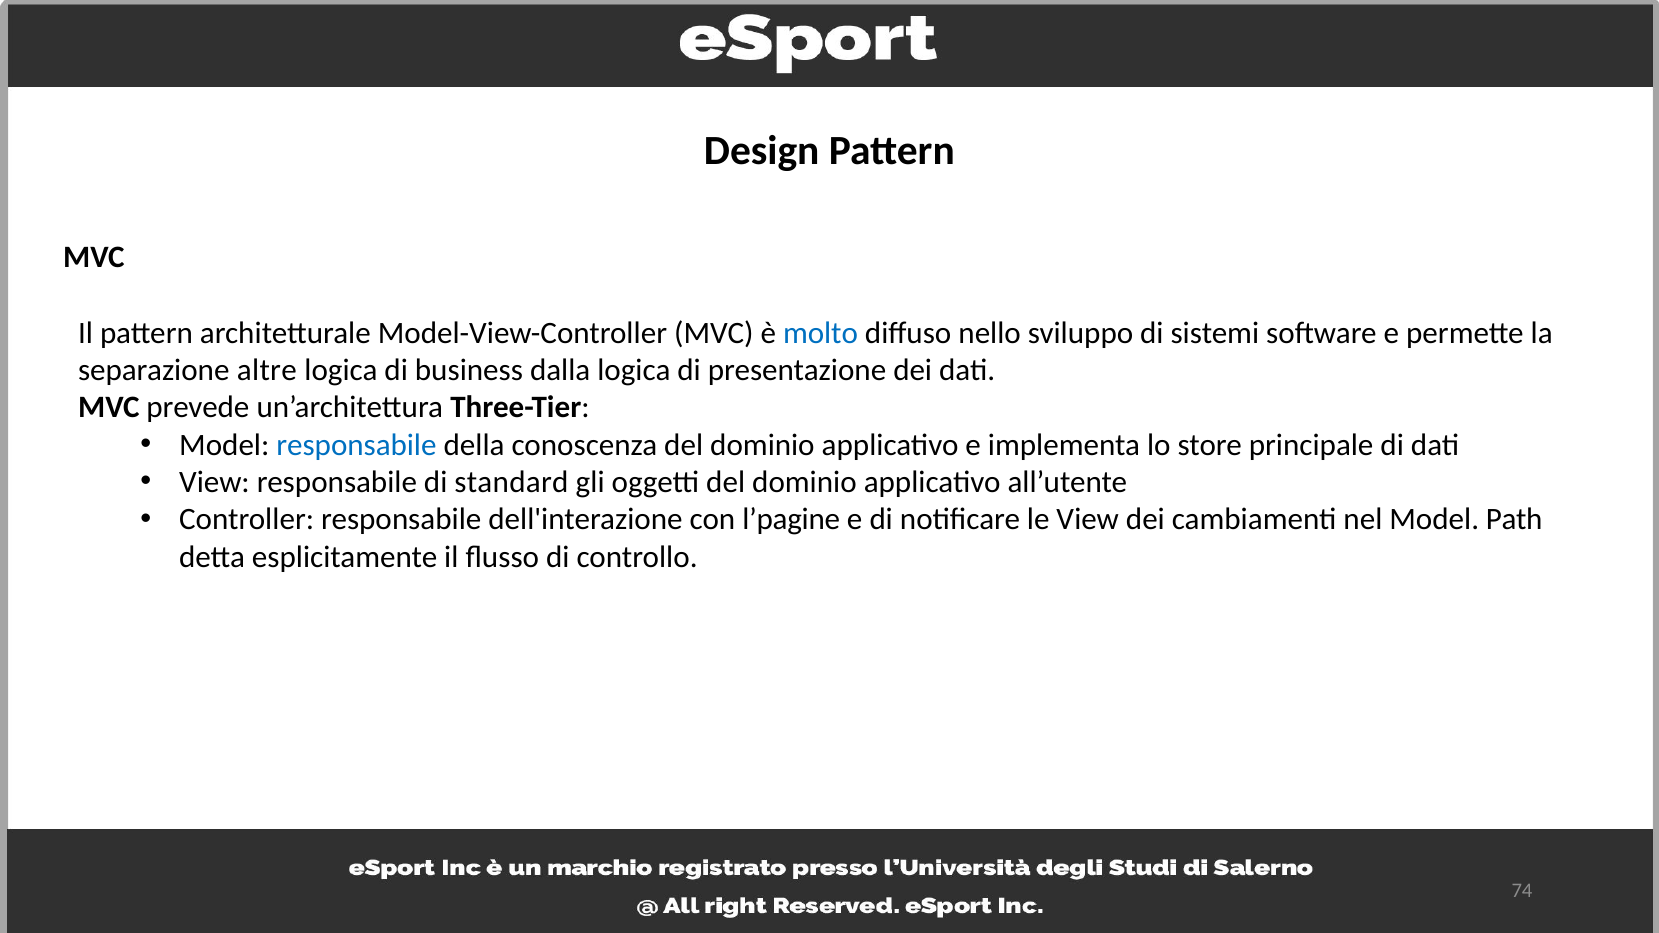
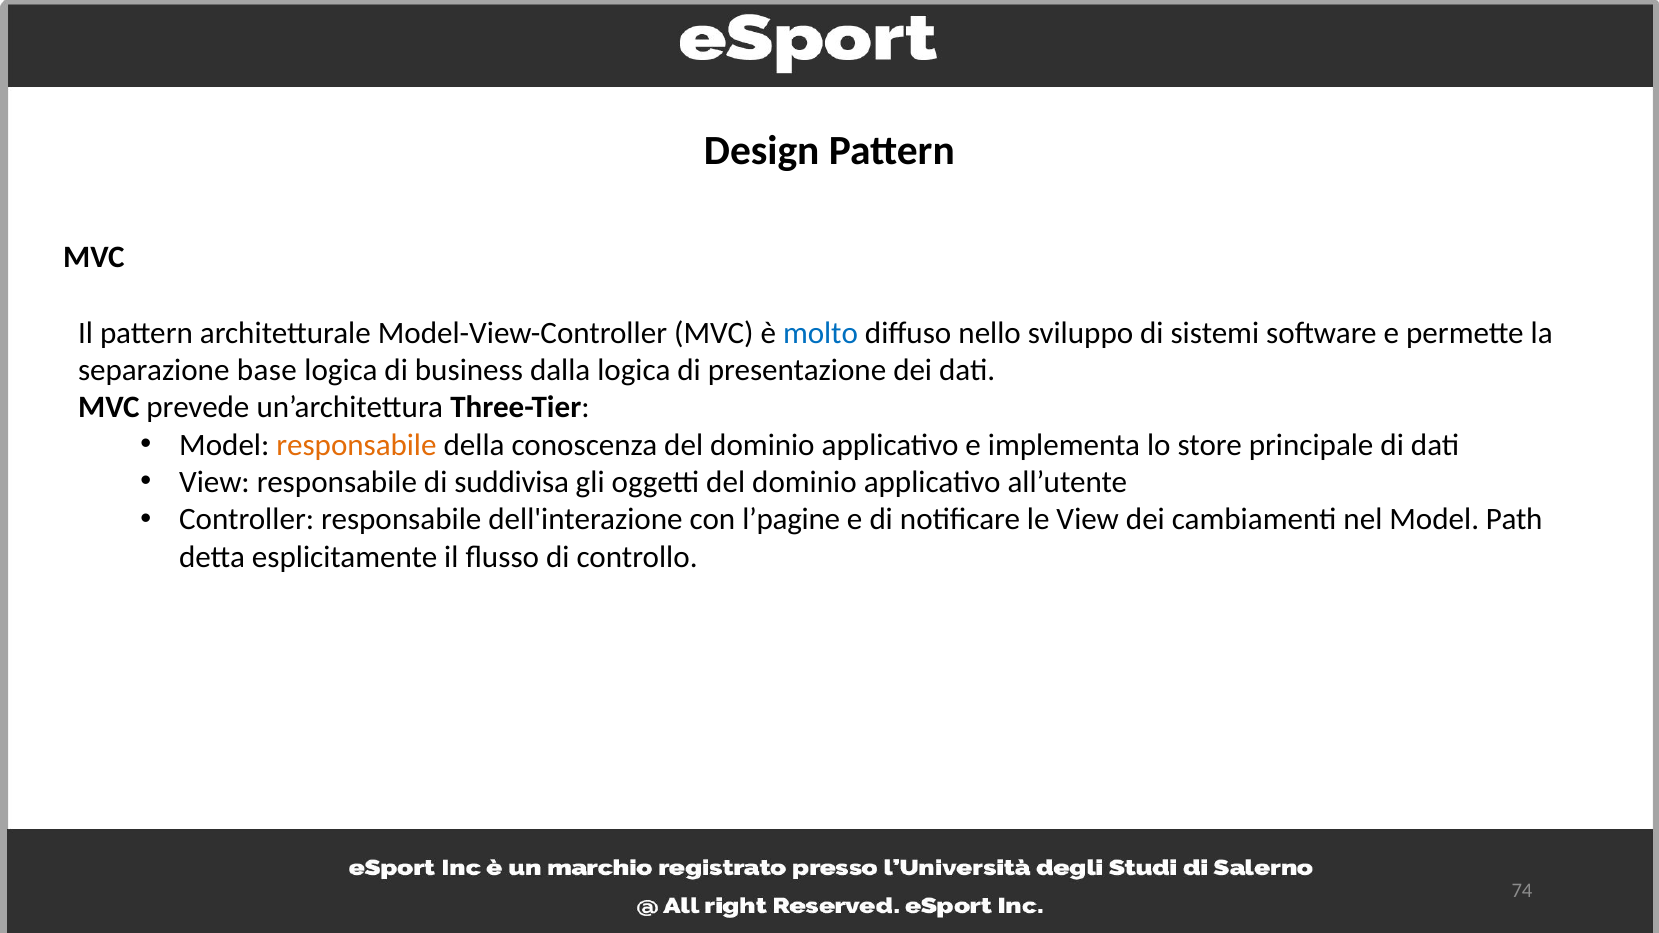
altre: altre -> base
responsabile at (356, 445) colour: blue -> orange
standard: standard -> suddivisa
